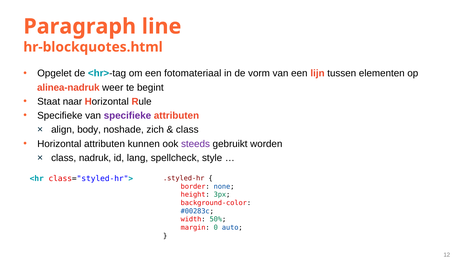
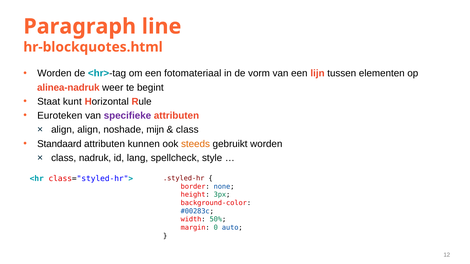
Opgelet at (54, 73): Opgelet -> Worden
naar: naar -> kunt
Specifieke at (60, 116): Specifieke -> Euroteken
align body: body -> align
zich: zich -> mijn
Horizontal at (59, 144): Horizontal -> Standaard
steeds colour: purple -> orange
